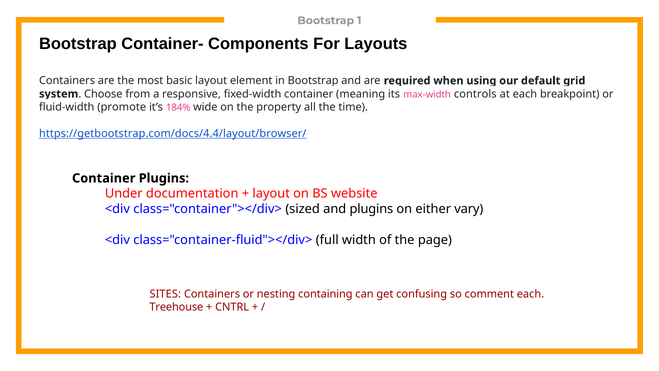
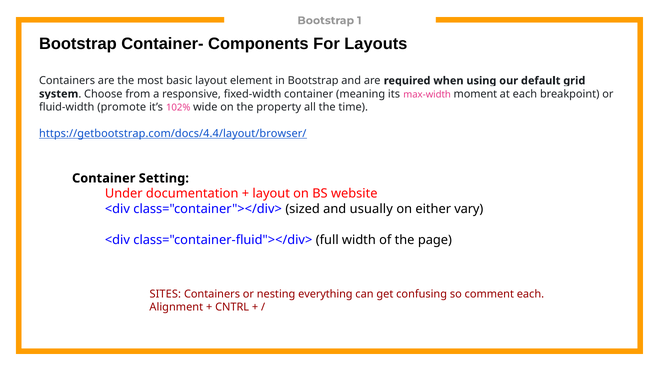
controls: controls -> moment
184%: 184% -> 102%
Container Plugins: Plugins -> Setting
and plugins: plugins -> usually
containing: containing -> everything
Treehouse: Treehouse -> Alignment
